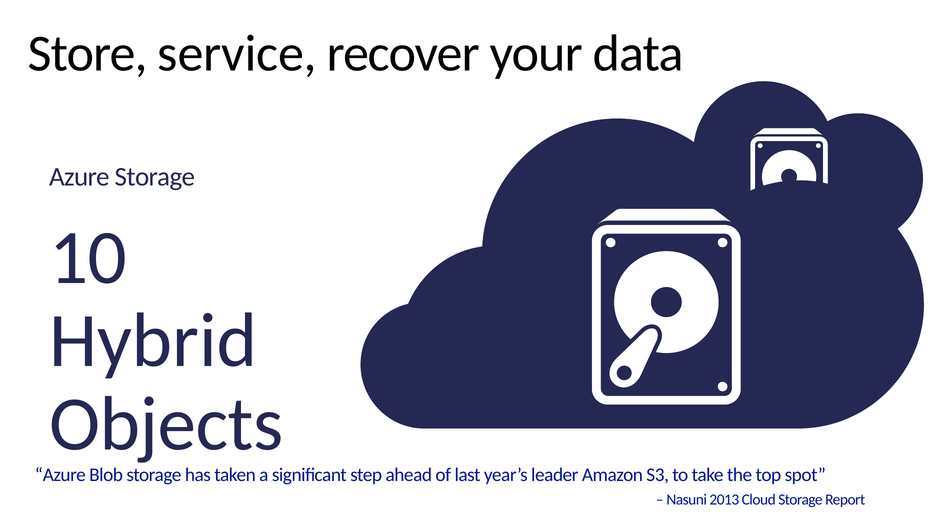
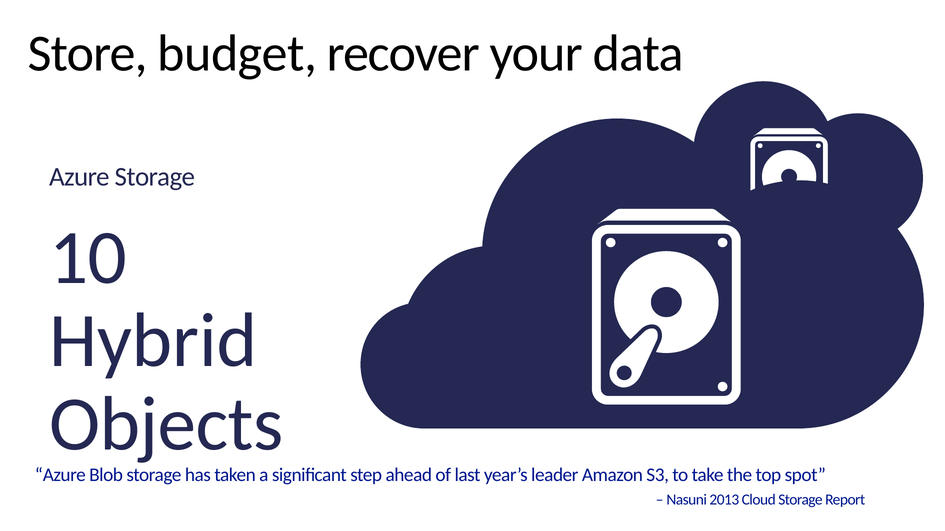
service: service -> budget
